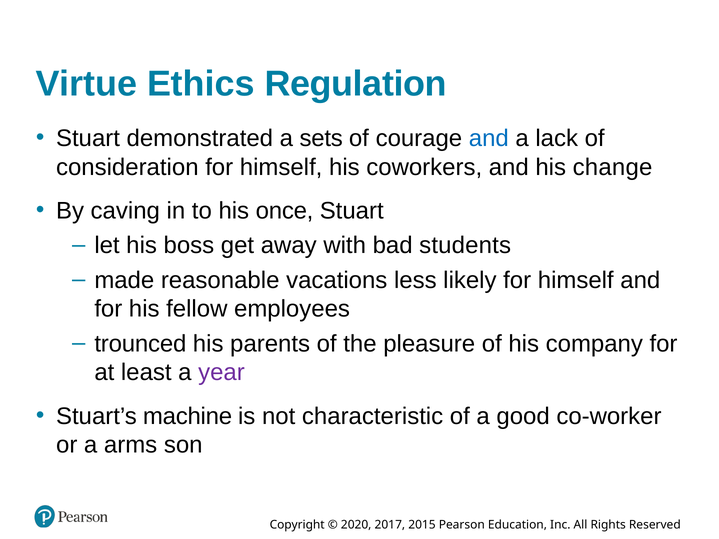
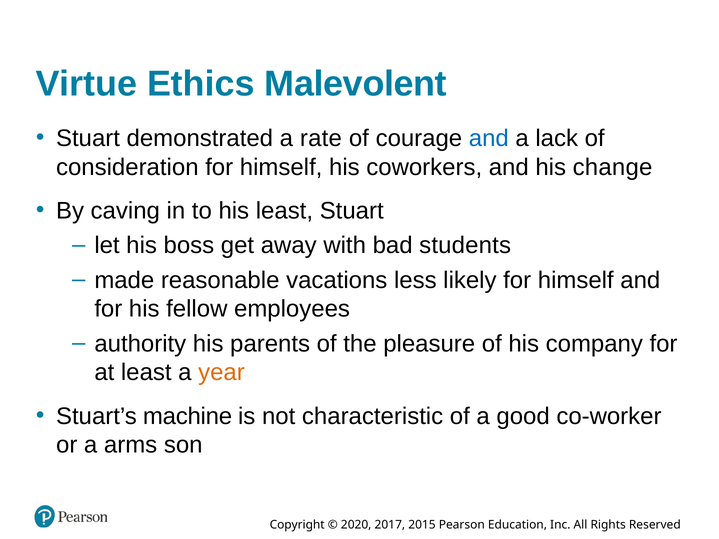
Regulation: Regulation -> Malevolent
sets: sets -> rate
his once: once -> least
trounced: trounced -> authority
year colour: purple -> orange
